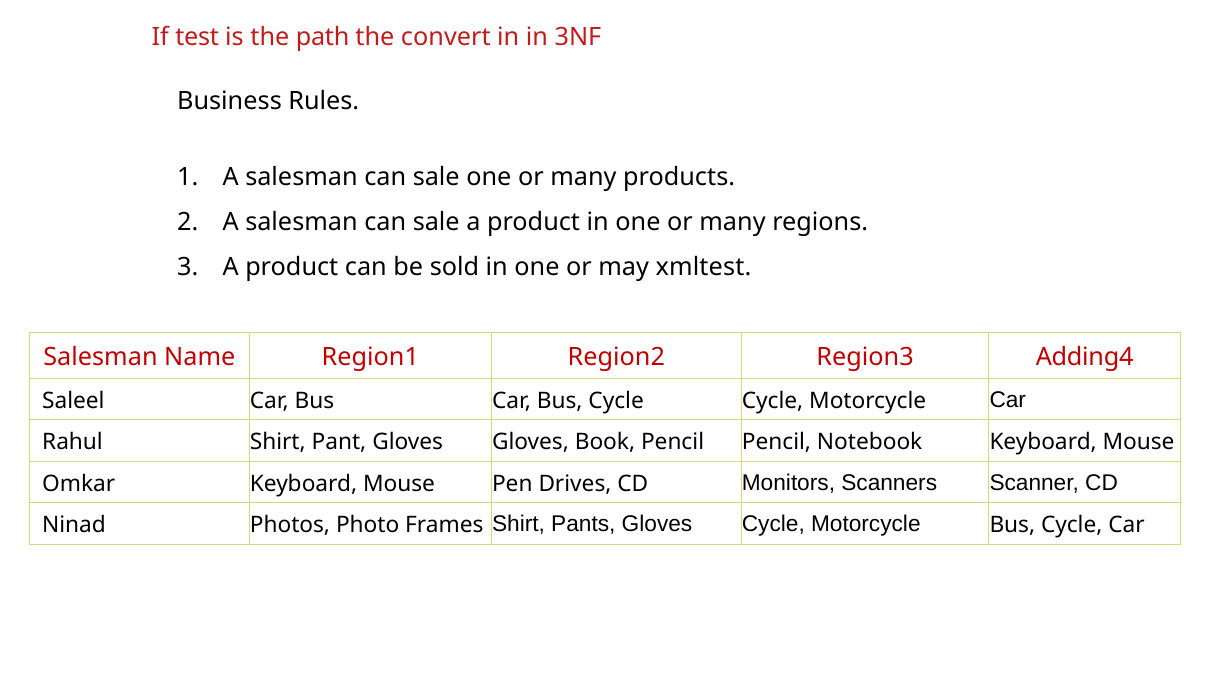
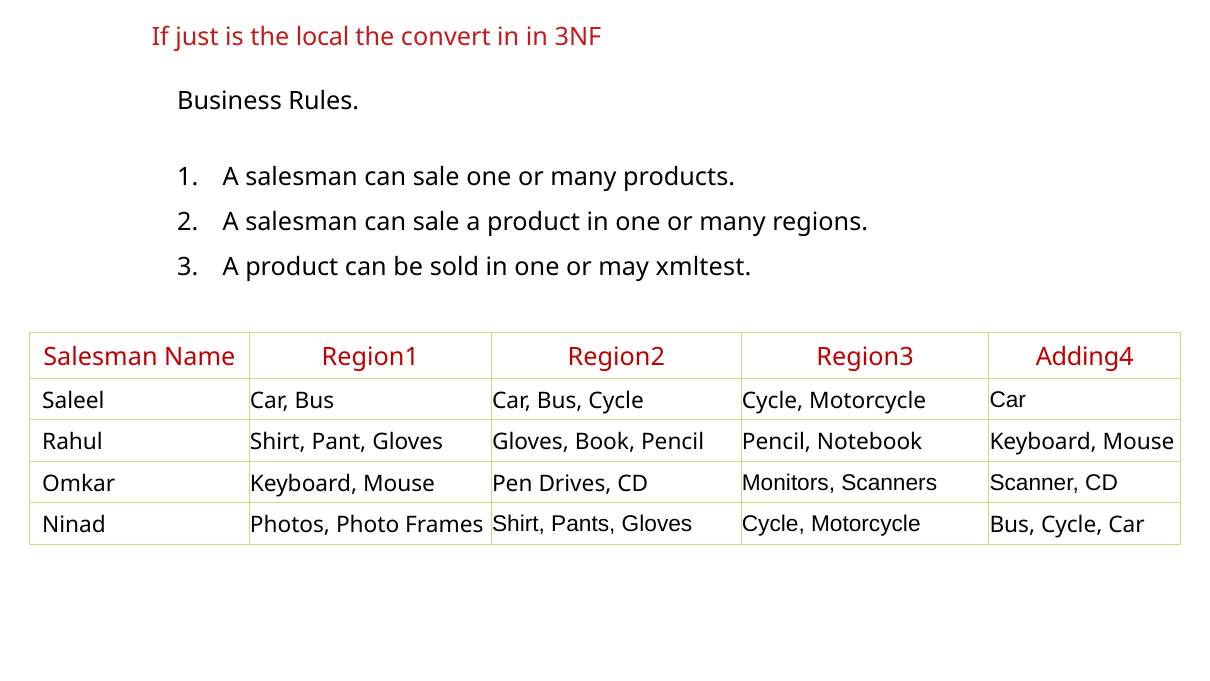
test: test -> just
path: path -> local
